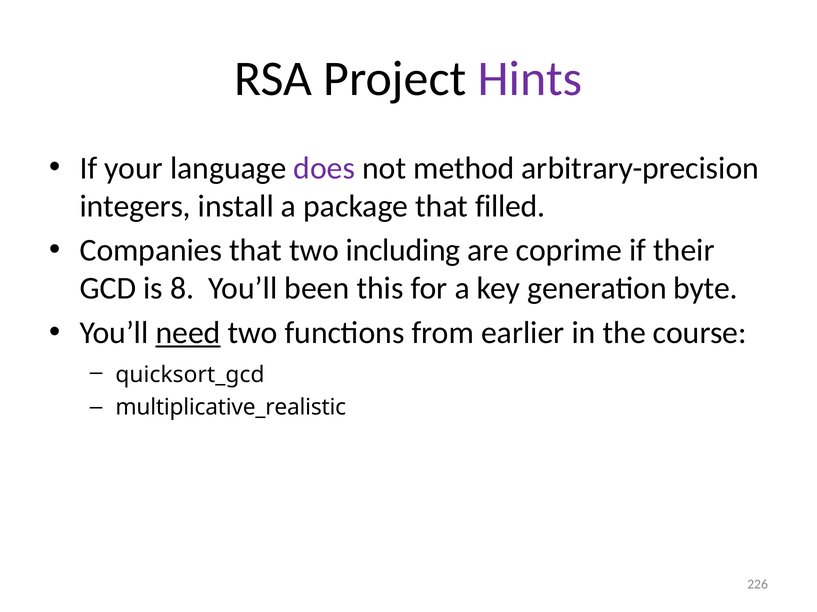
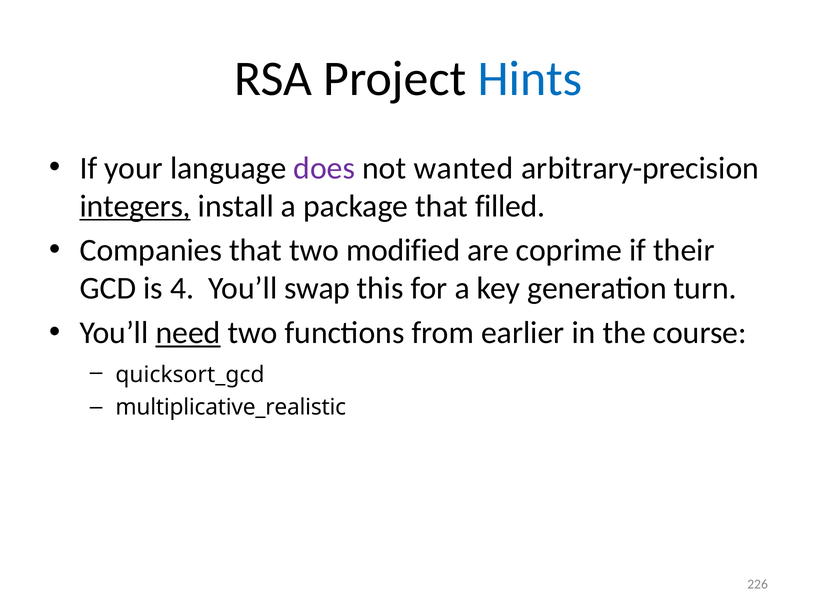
Hints colour: purple -> blue
method: method -> wanted
integers underline: none -> present
including: including -> modified
8: 8 -> 4
been: been -> swap
byte: byte -> turn
